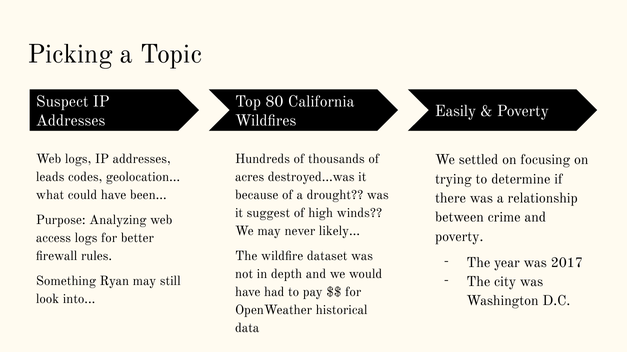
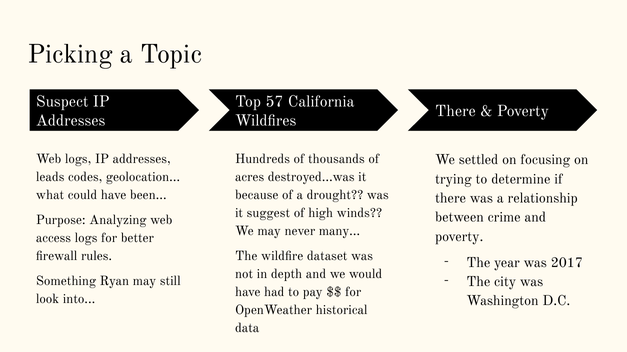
80: 80 -> 57
Easily at (456, 111): Easily -> There
likely…: likely… -> many…
